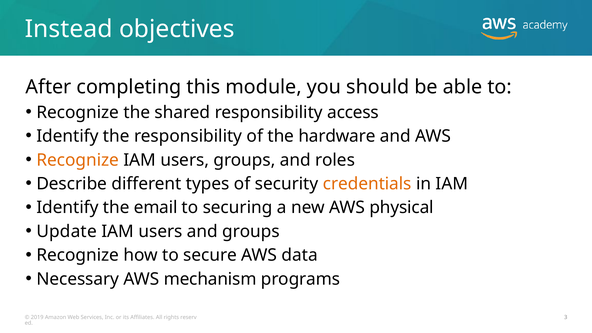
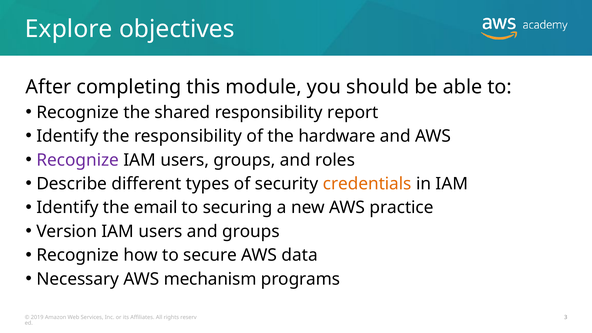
Instead: Instead -> Explore
access: access -> report
Recognize at (78, 160) colour: orange -> purple
physical: physical -> practice
Update: Update -> Version
